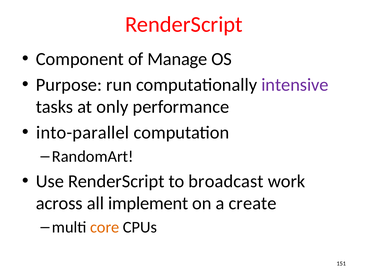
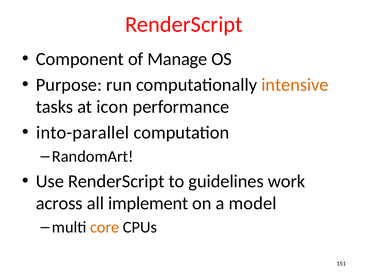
intensive colour: purple -> orange
only: only -> icon
broadcast: broadcast -> guidelines
create: create -> model
